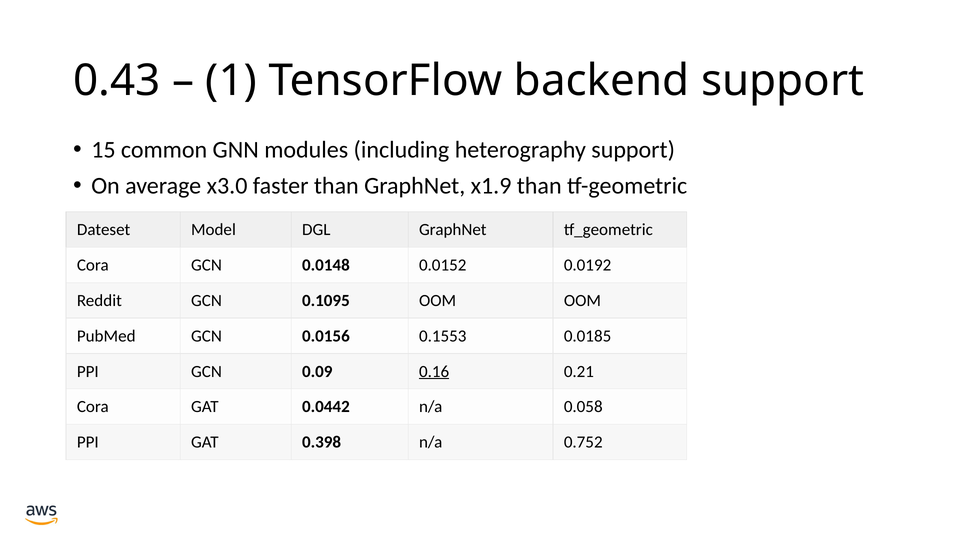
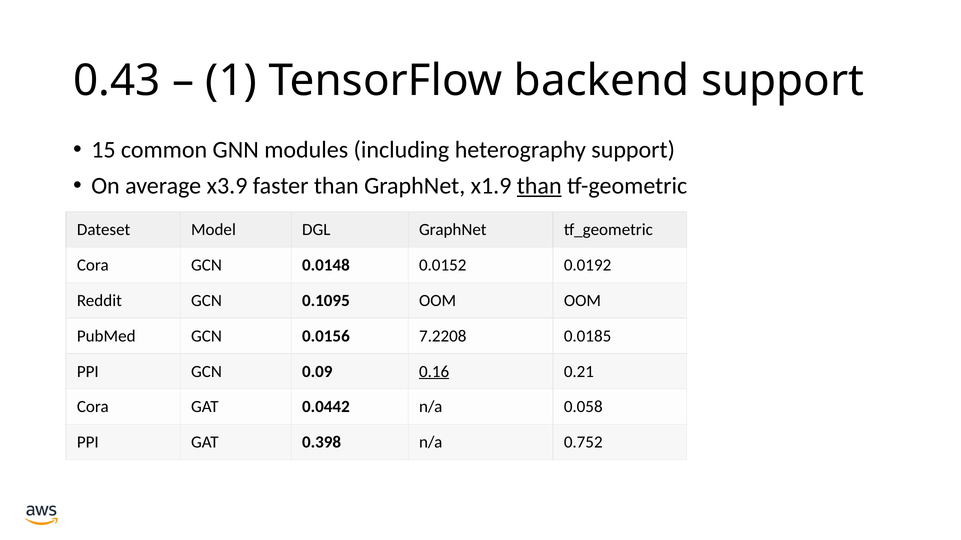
x3.0: x3.0 -> x3.9
than at (539, 186) underline: none -> present
0.1553: 0.1553 -> 7.2208
